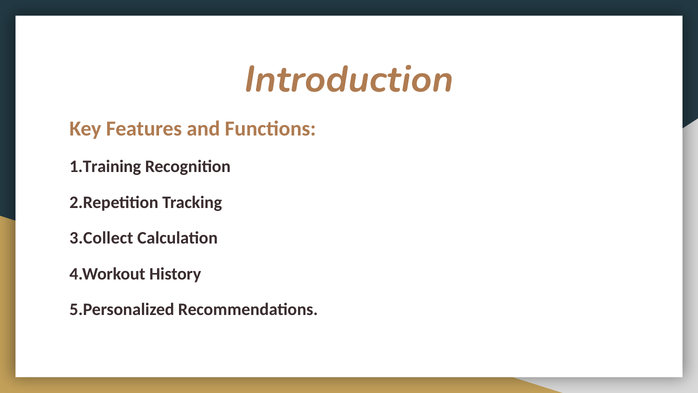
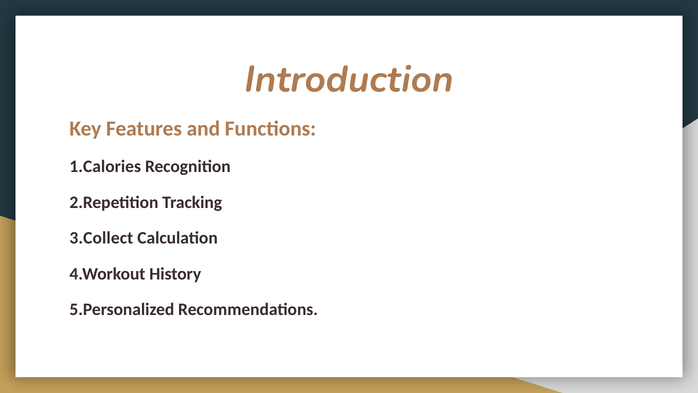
1.Training: 1.Training -> 1.Calories
